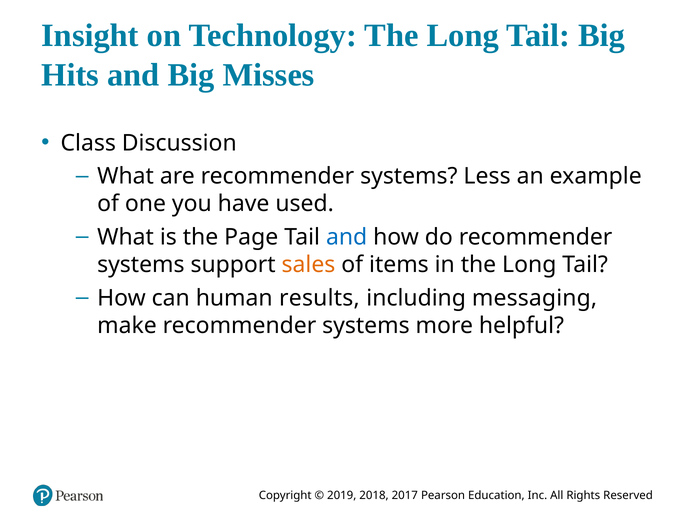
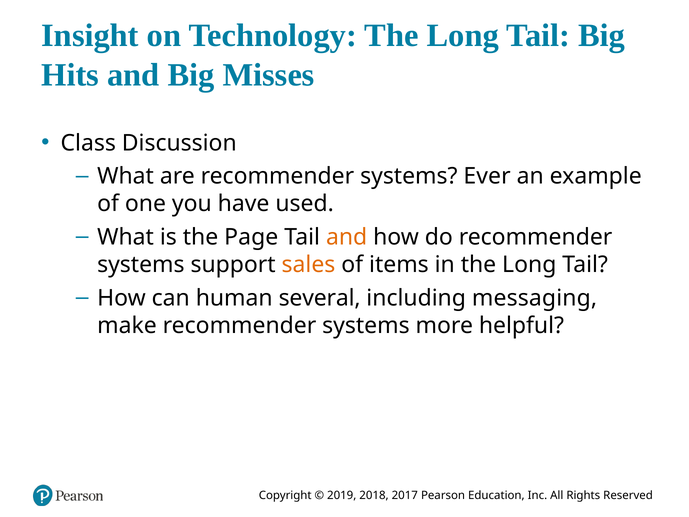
Less: Less -> Ever
and at (347, 237) colour: blue -> orange
results: results -> several
